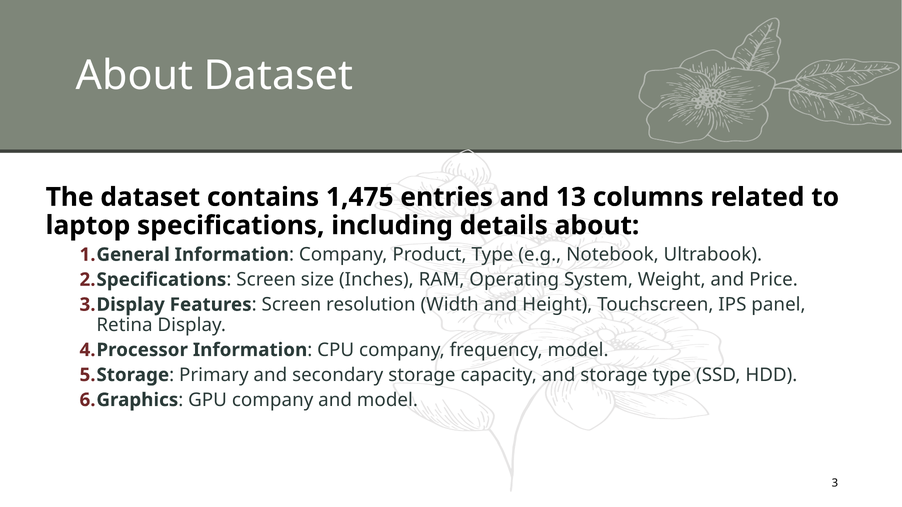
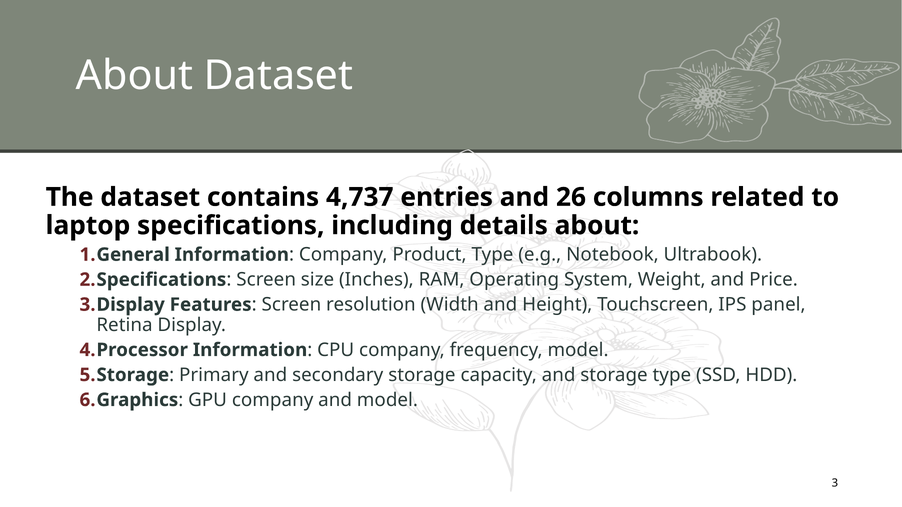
1,475: 1,475 -> 4,737
13: 13 -> 26
